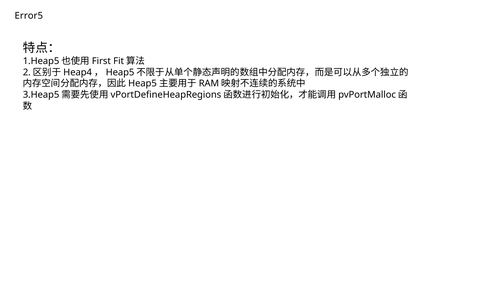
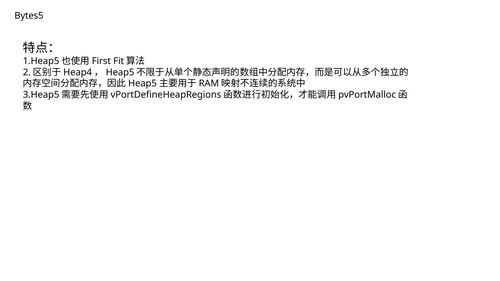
Error5: Error5 -> Bytes5
